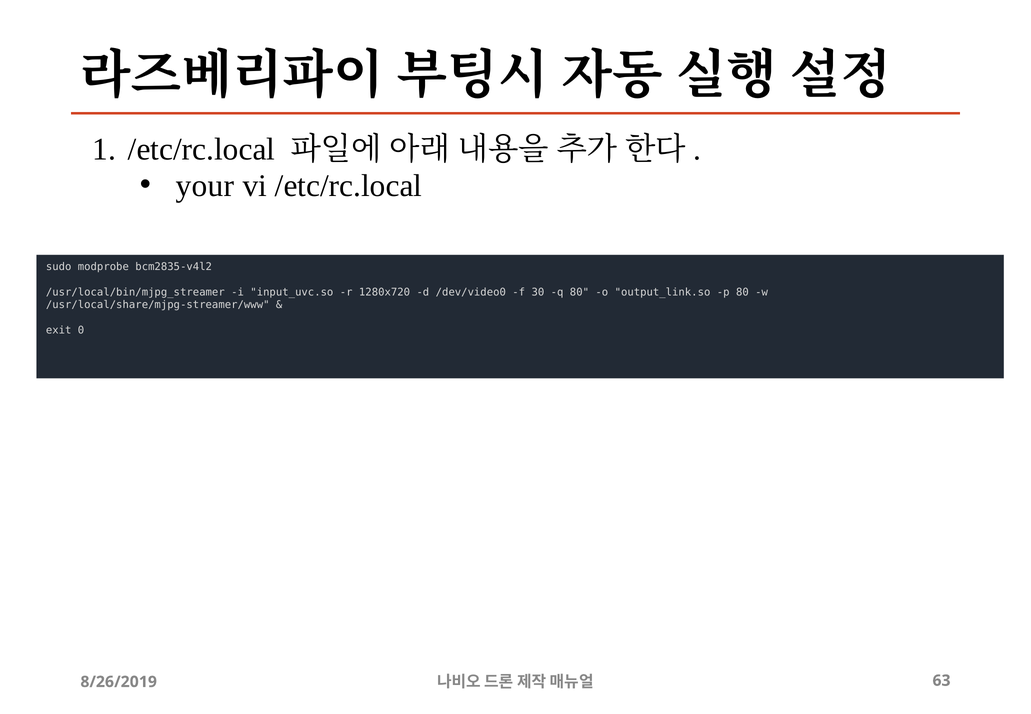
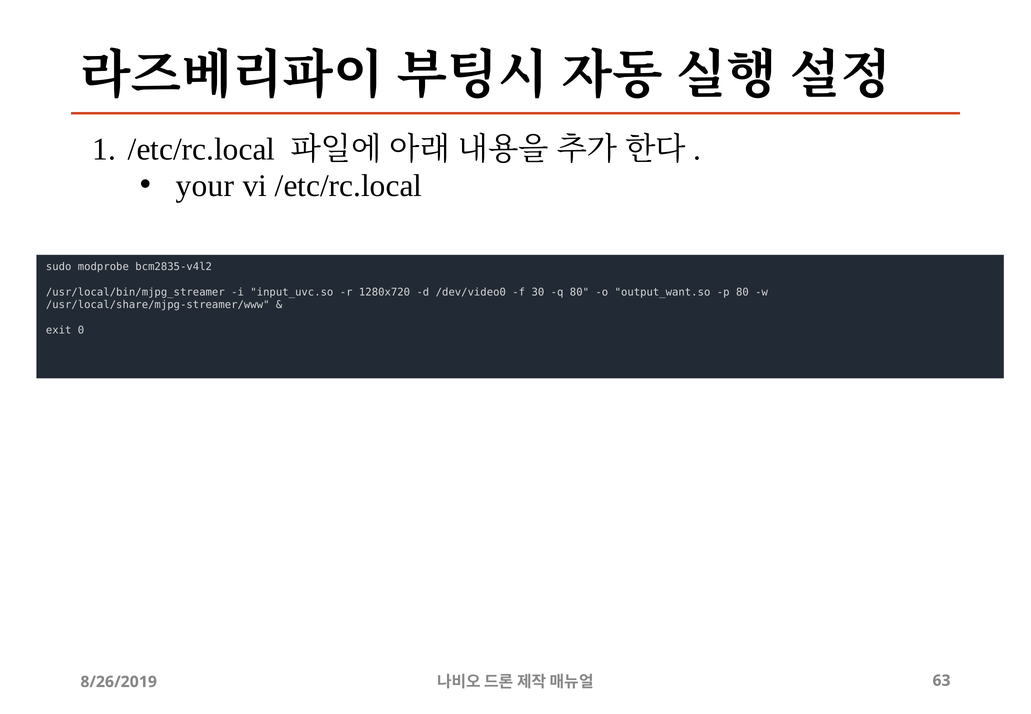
output_link.so: output_link.so -> output_want.so
